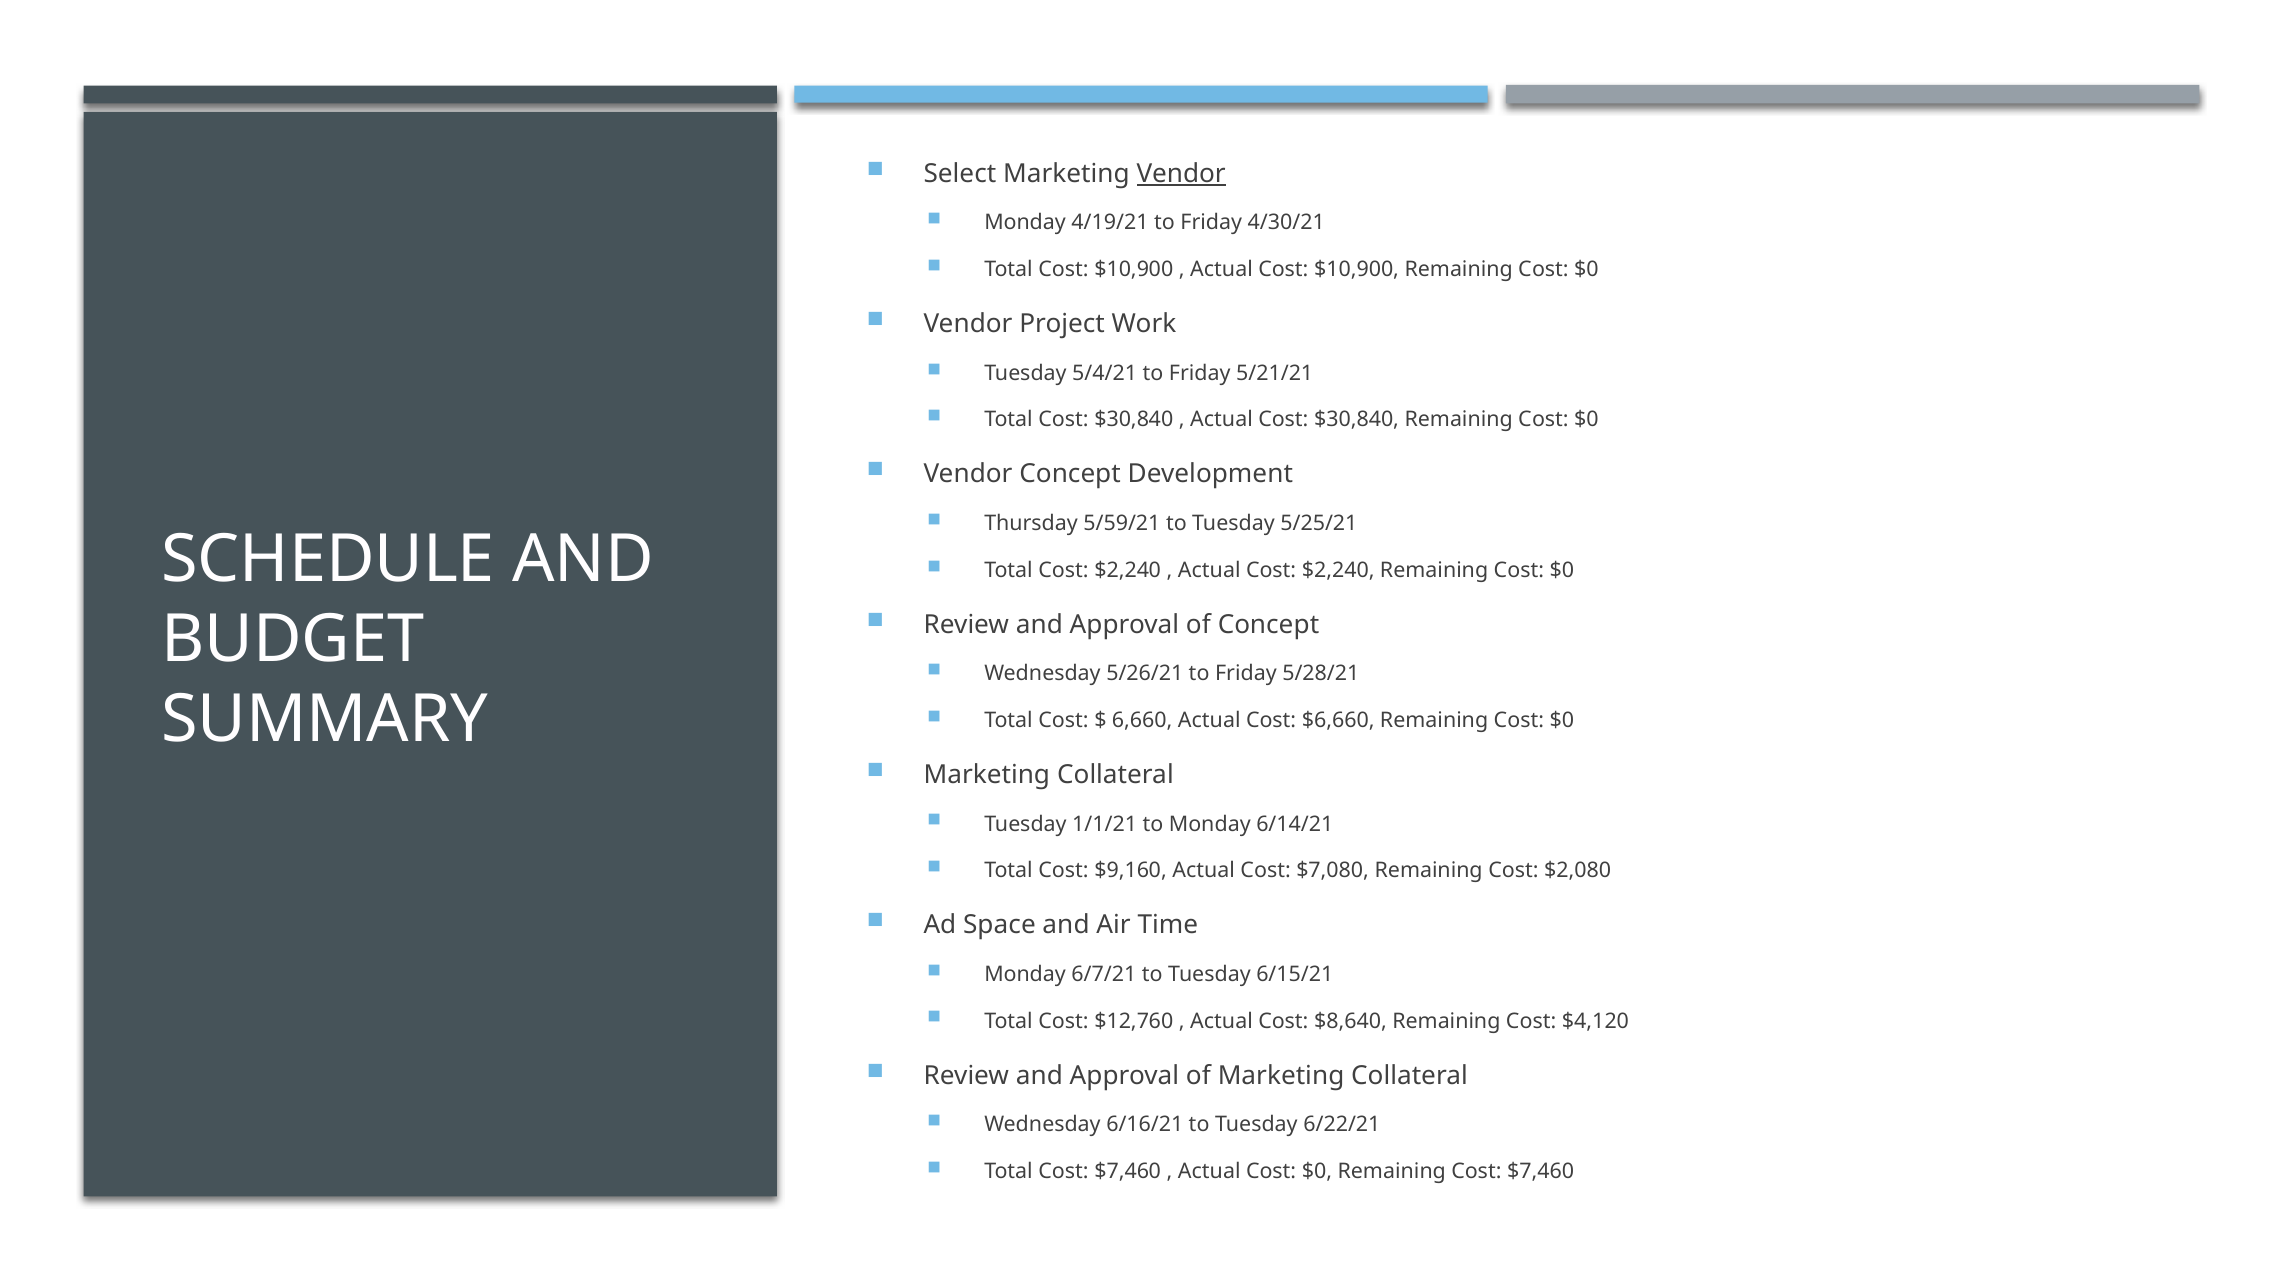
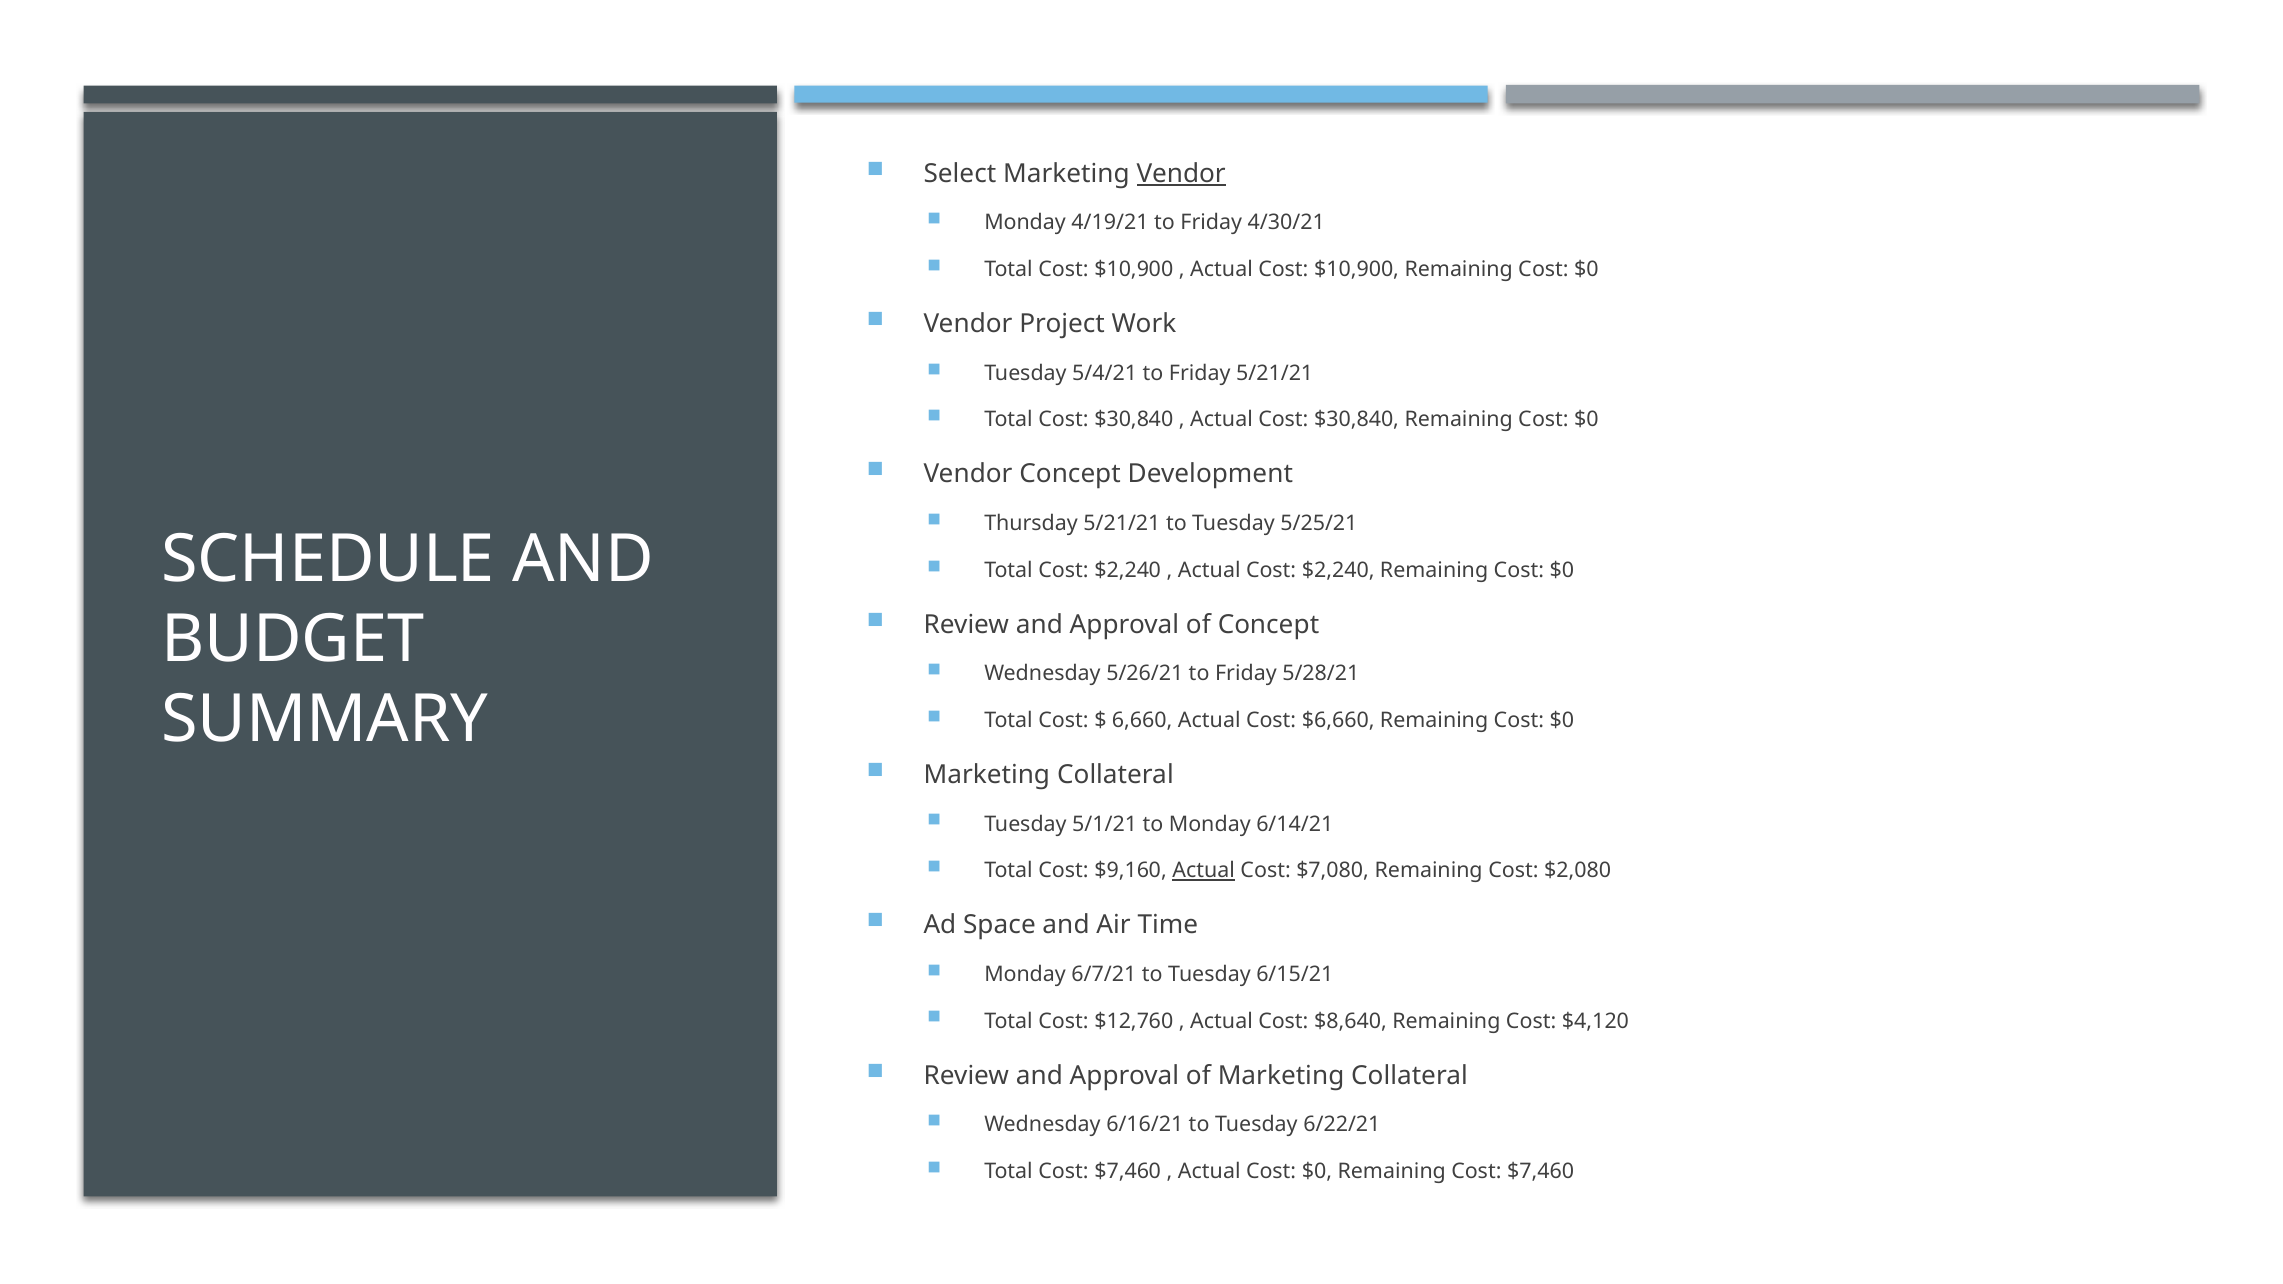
Thursday 5/59/21: 5/59/21 -> 5/21/21
1/1/21: 1/1/21 -> 5/1/21
Actual at (1204, 871) underline: none -> present
